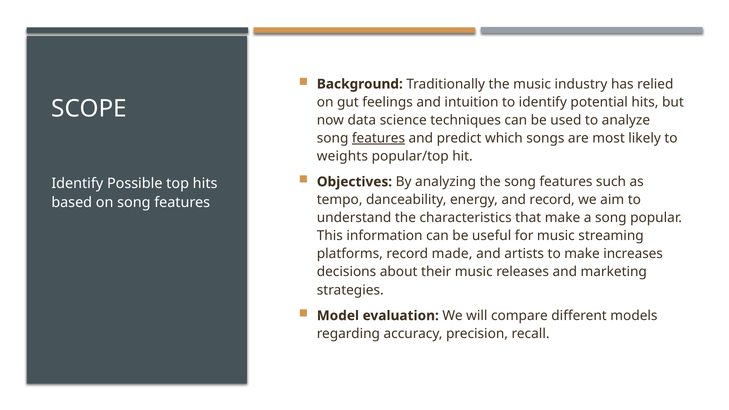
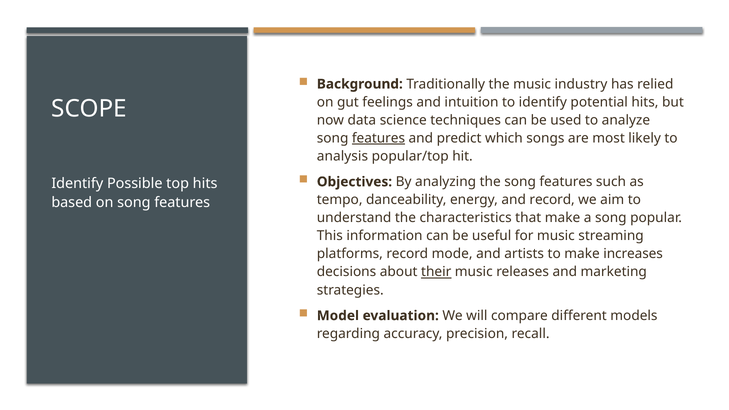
weights: weights -> analysis
made: made -> mode
their underline: none -> present
